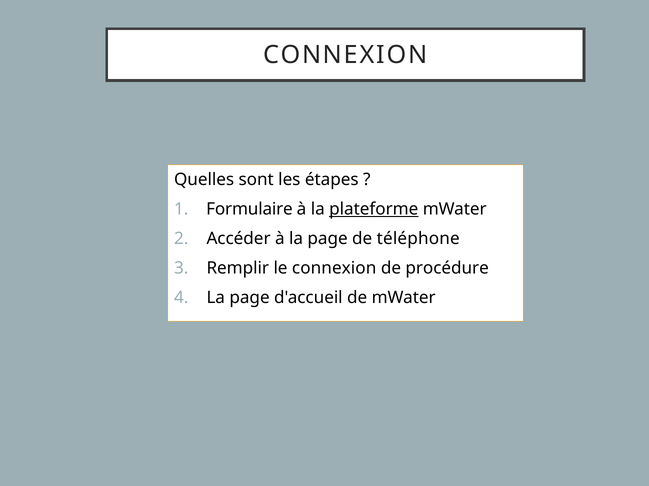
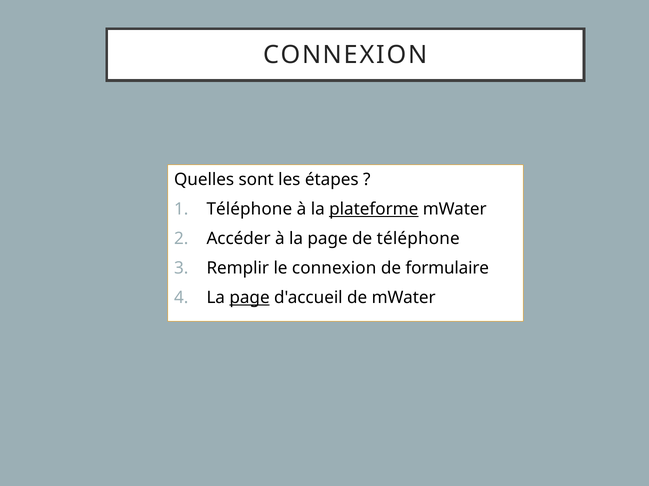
Formulaire at (249, 209): Formulaire -> Téléphone
procédure: procédure -> formulaire
page at (250, 298) underline: none -> present
